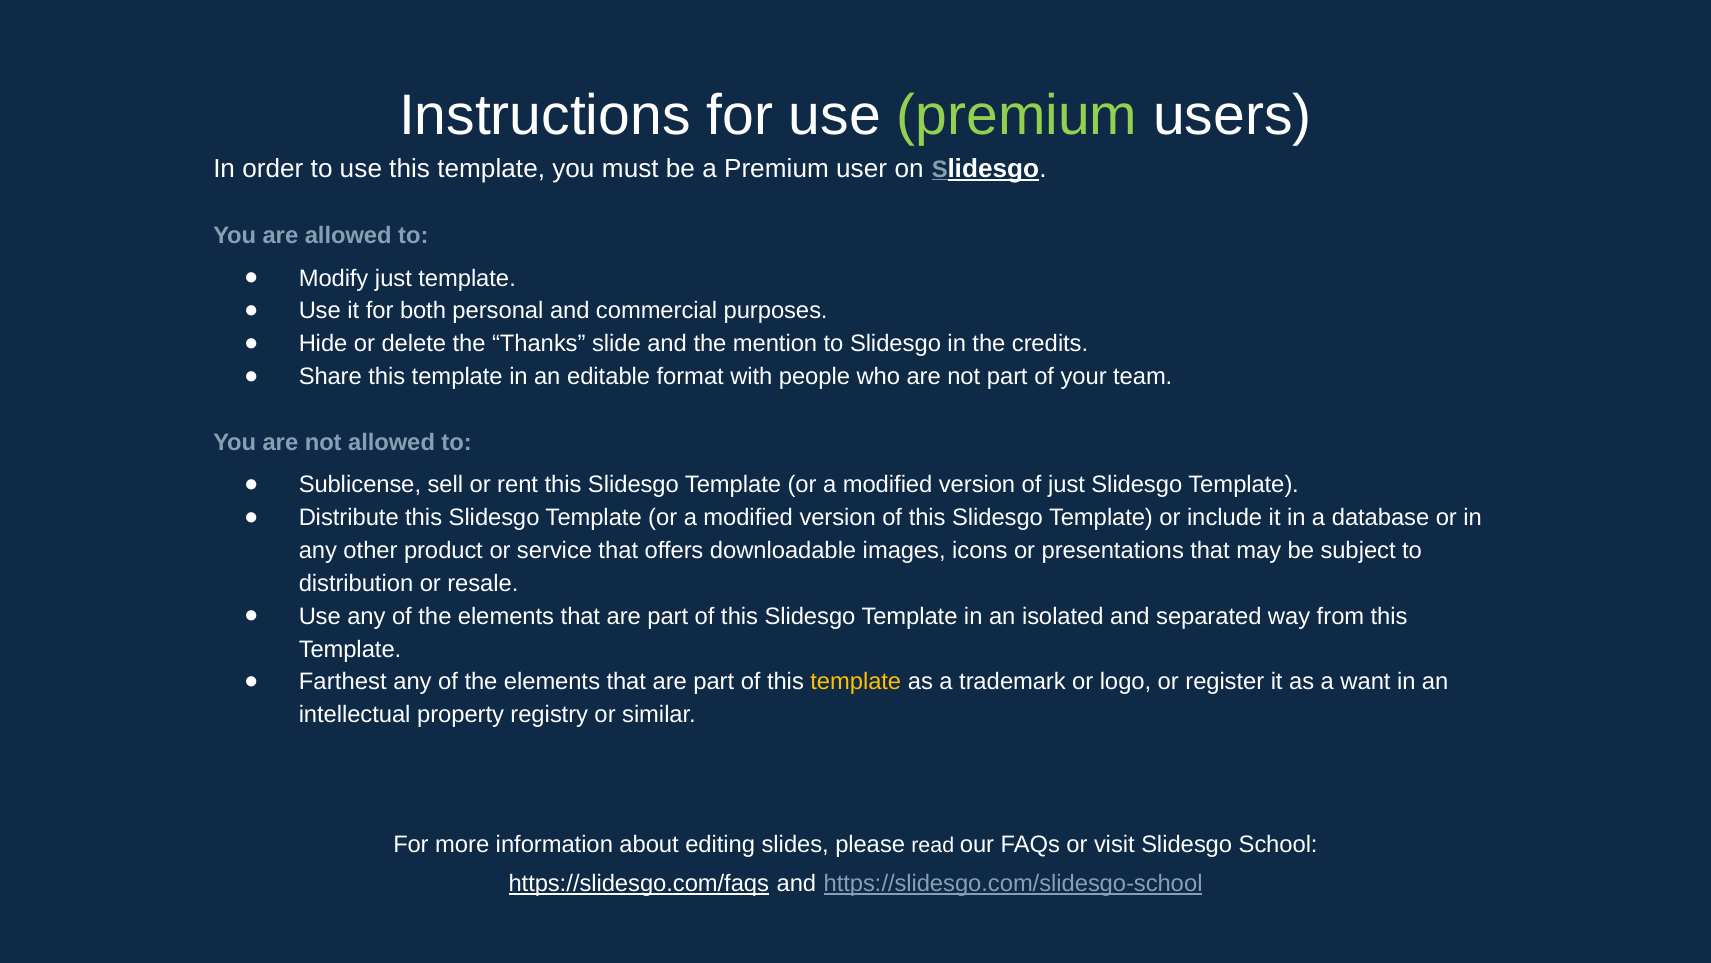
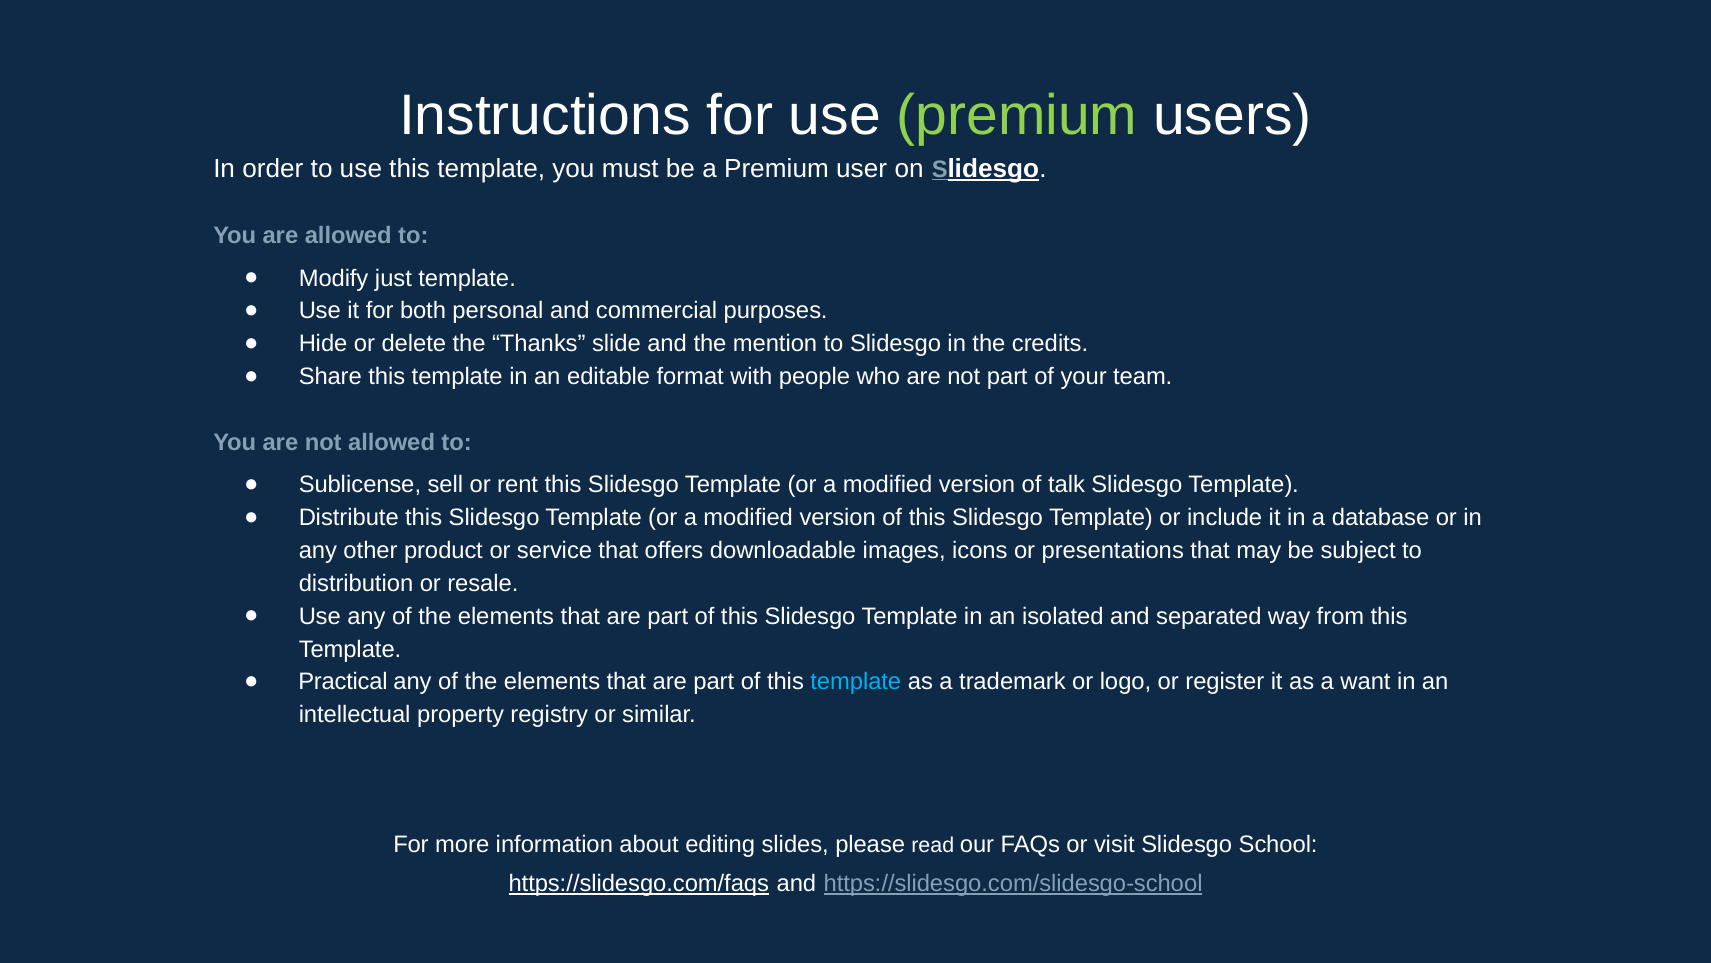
of just: just -> talk
Farthest: Farthest -> Practical
template at (856, 682) colour: yellow -> light blue
